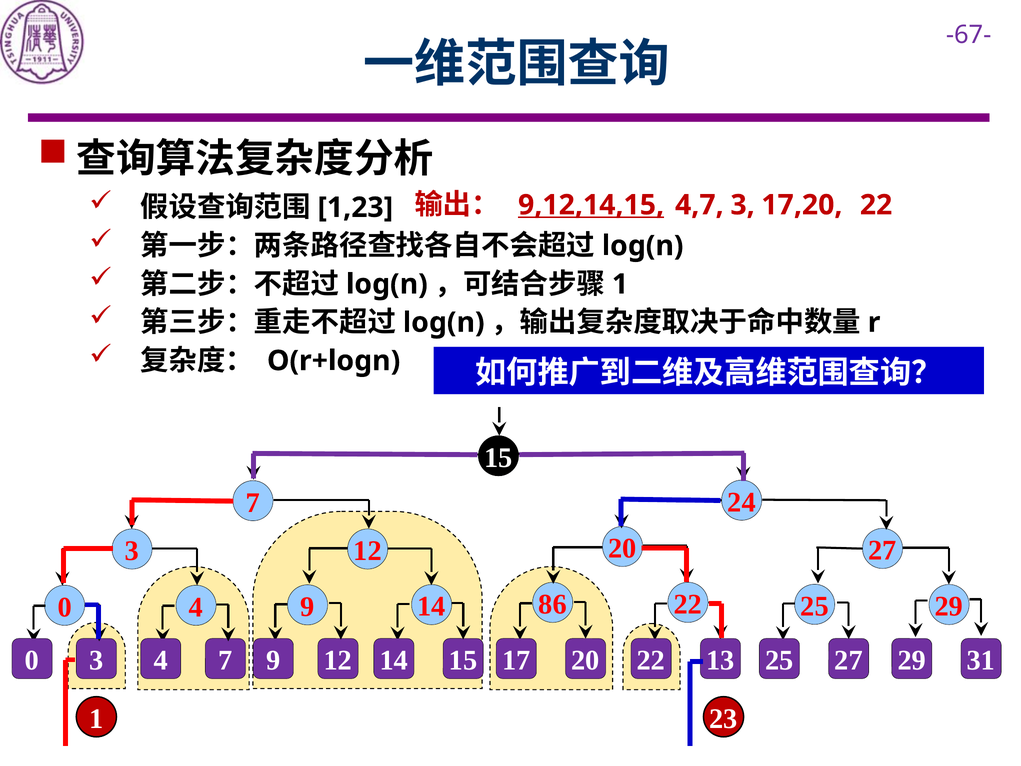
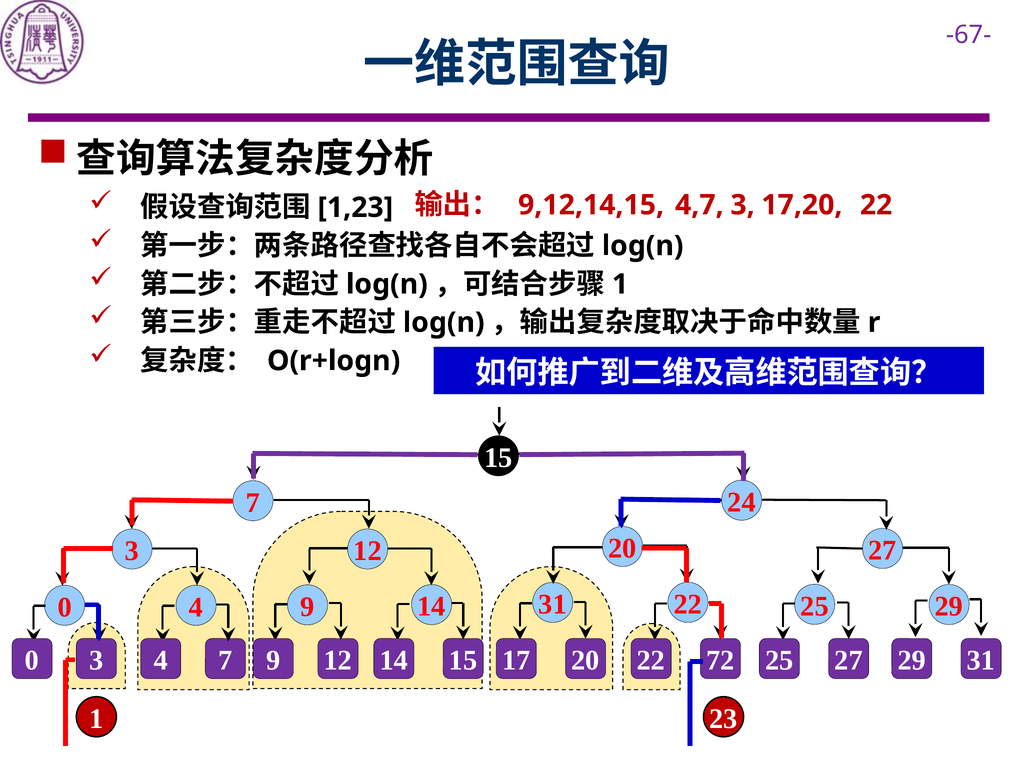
9,12,14,15 underline: present -> none
14 86: 86 -> 31
13: 13 -> 72
